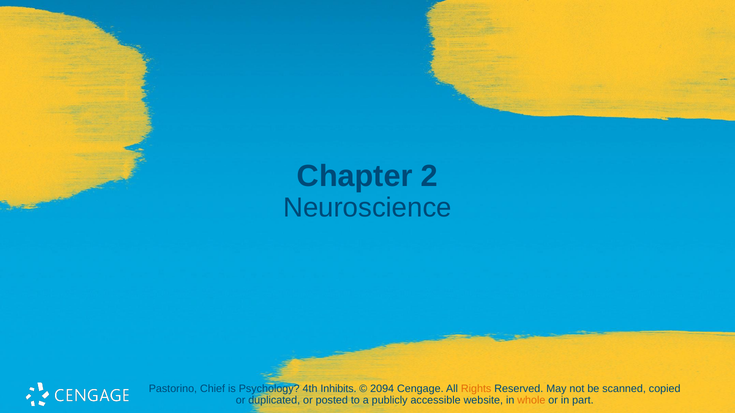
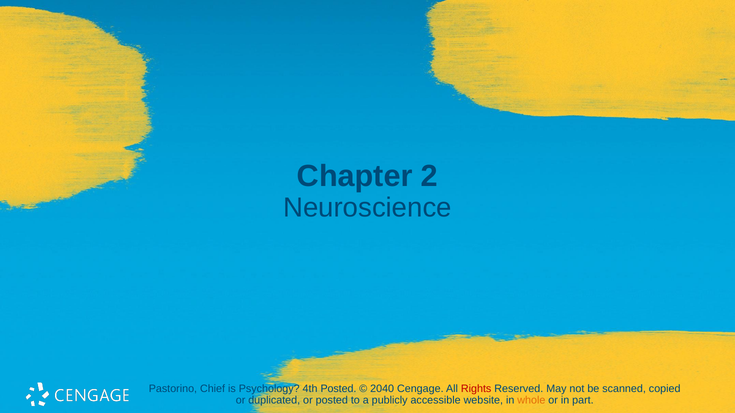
4th Inhibits: Inhibits -> Posted
2094: 2094 -> 2040
Rights colour: orange -> red
